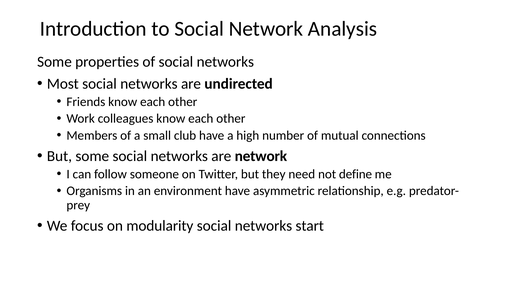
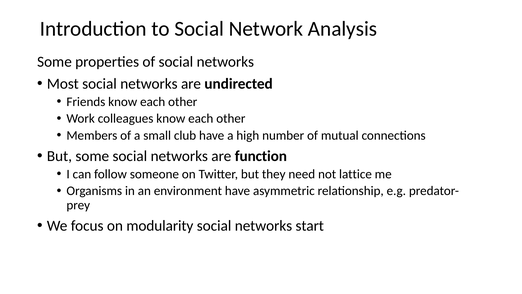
are network: network -> function
define: define -> lattice
